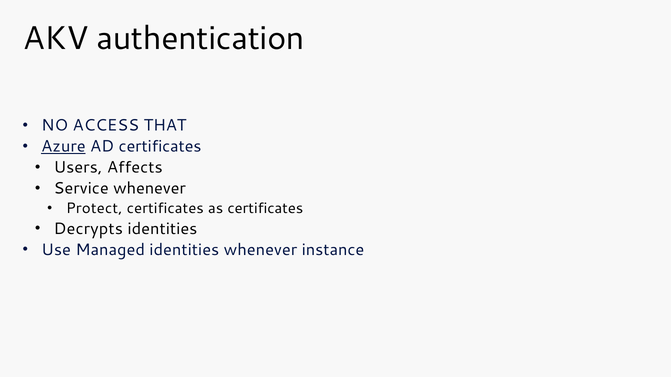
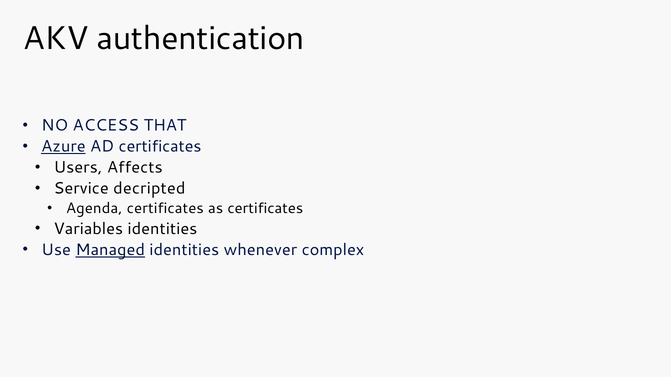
Service whenever: whenever -> decripted
Protect: Protect -> Agenda
Decrypts: Decrypts -> Variables
Managed underline: none -> present
instance: instance -> complex
